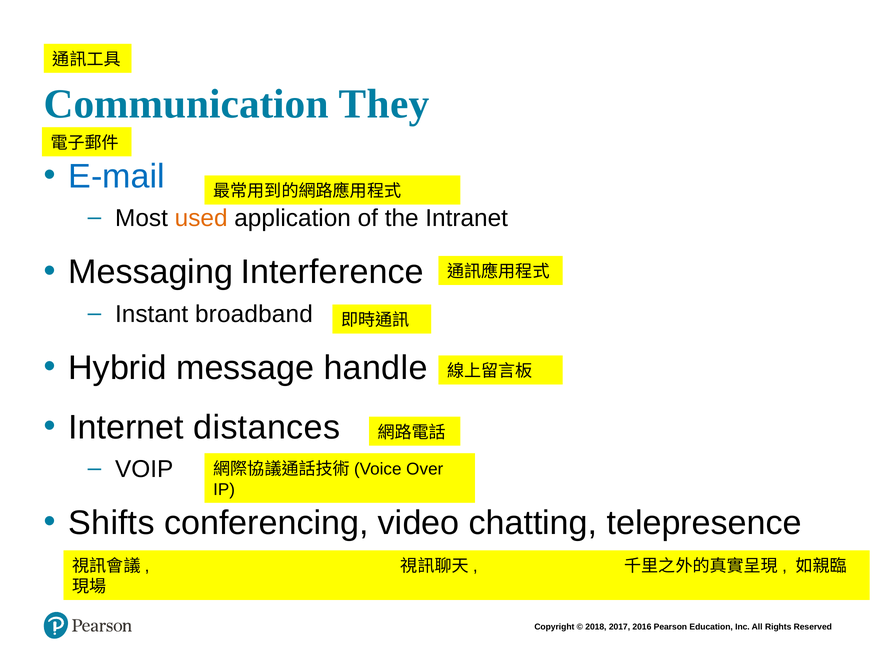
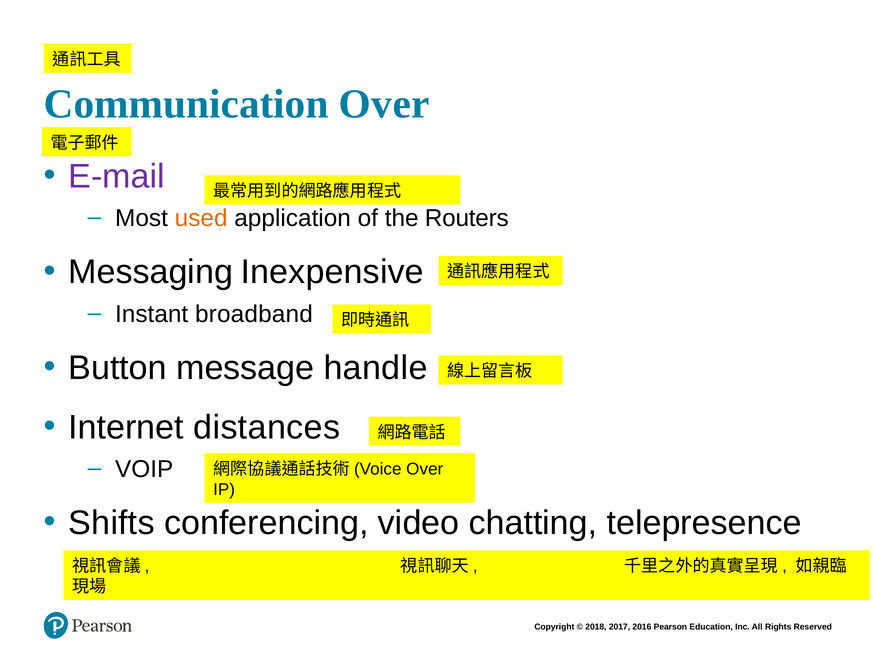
Communication They: They -> Over
E-mail colour: blue -> purple
Intranet: Intranet -> Routers
Interference: Interference -> Inexpensive
Hybrid: Hybrid -> Button
